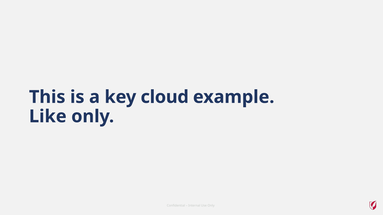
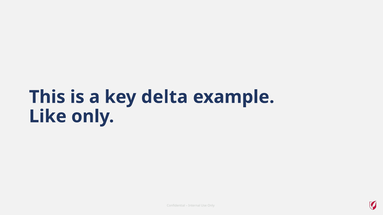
cloud: cloud -> delta
